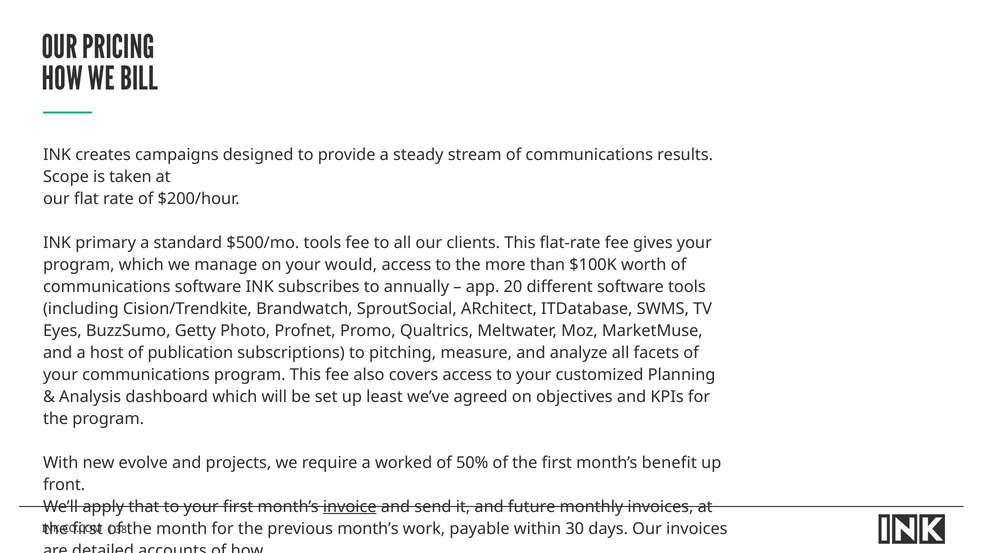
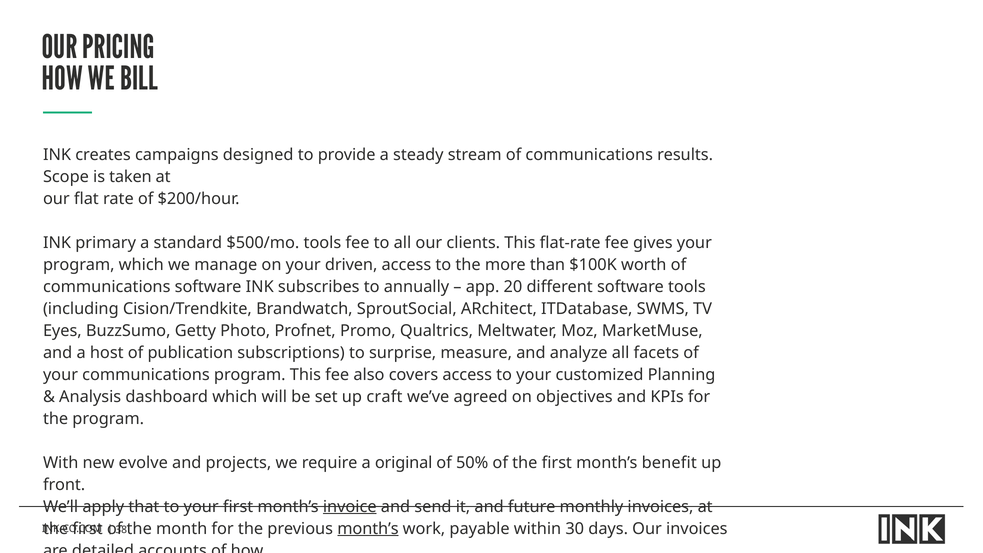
would: would -> driven
pitching: pitching -> surprise
least: least -> craft
worked: worked -> original
month’s at (368, 529) underline: none -> present
